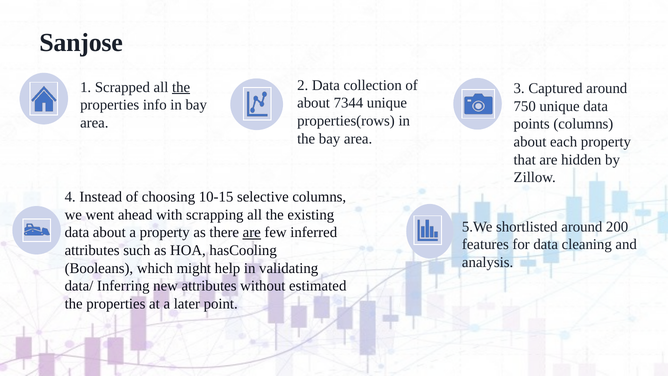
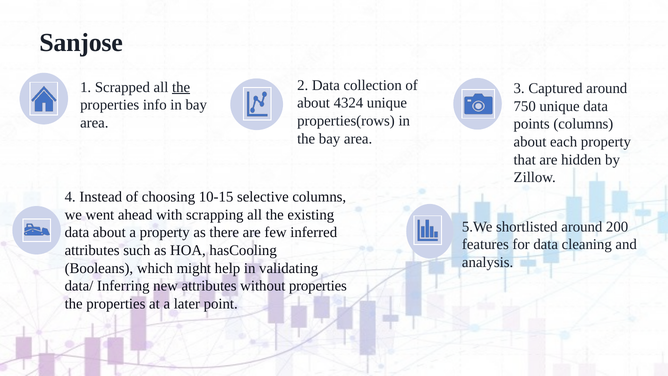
7344: 7344 -> 4324
are at (252, 232) underline: present -> none
without estimated: estimated -> properties
